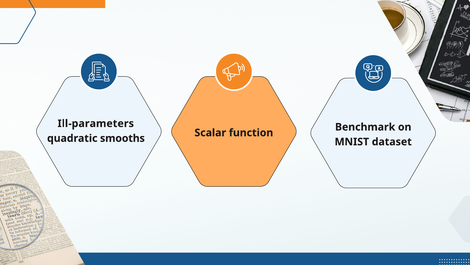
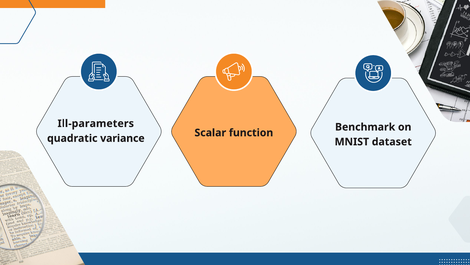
smooths: smooths -> variance
